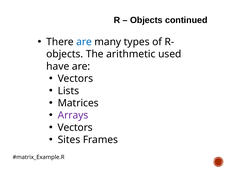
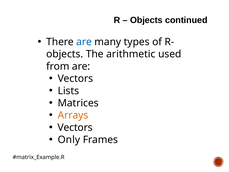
have: have -> from
Arrays colour: purple -> orange
Sites: Sites -> Only
